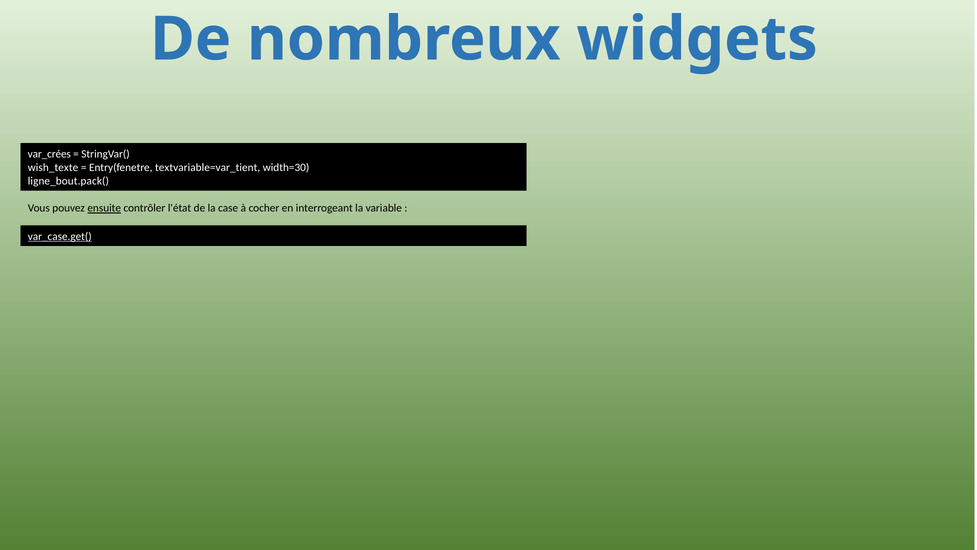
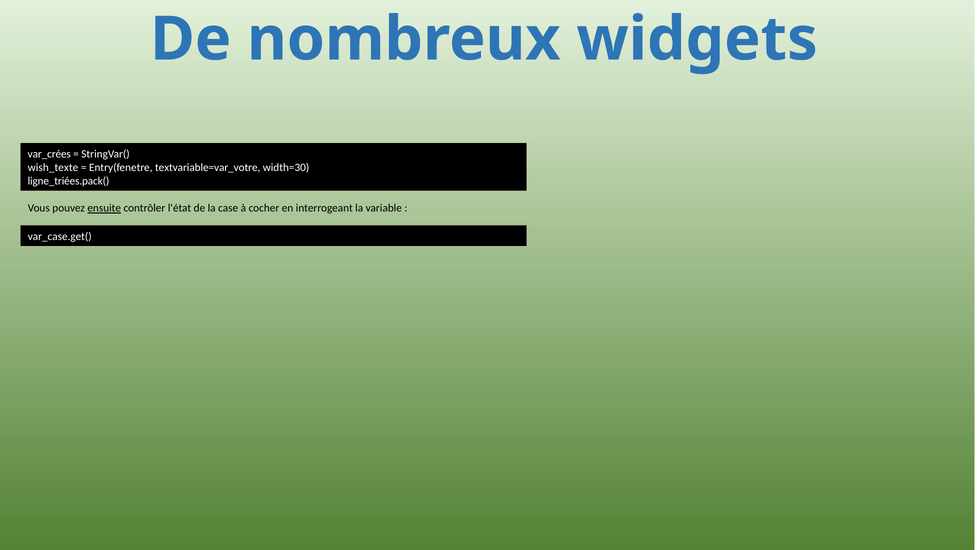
textvariable=var_tient: textvariable=var_tient -> textvariable=var_votre
ligne_bout.pack(: ligne_bout.pack( -> ligne_triées.pack(
var_case.get( underline: present -> none
